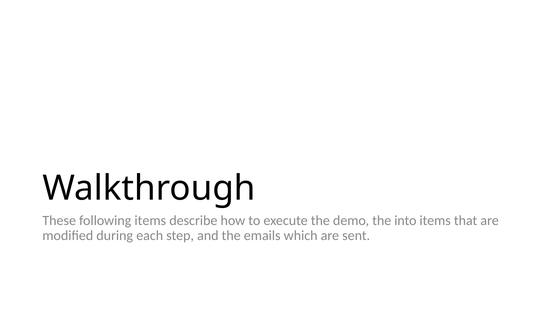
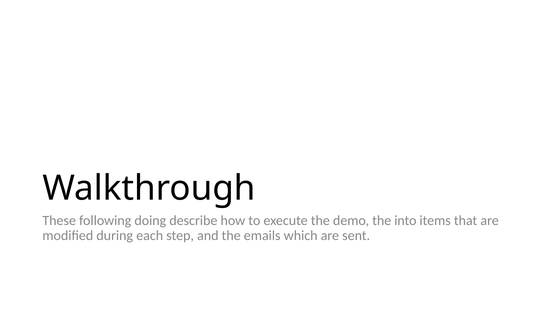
following items: items -> doing
